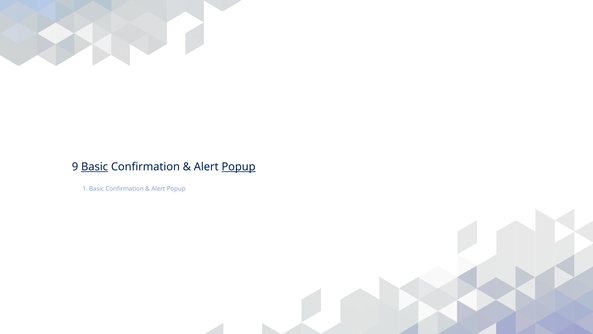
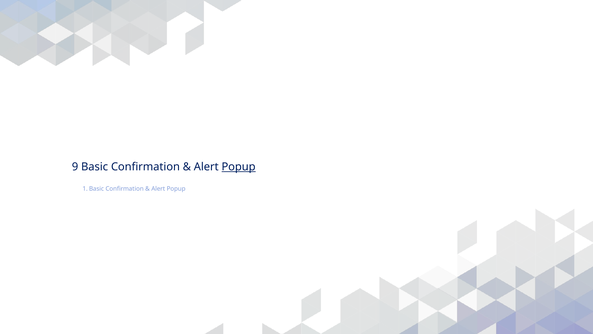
Basic underline: present -> none
